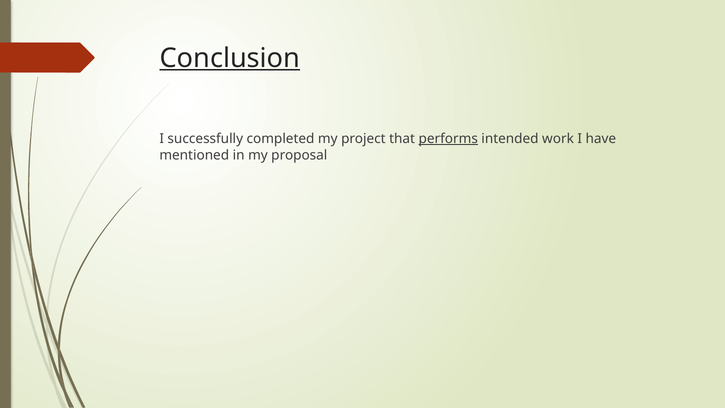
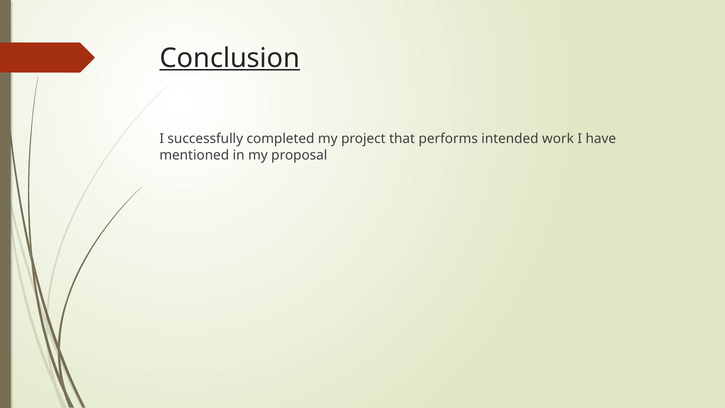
performs underline: present -> none
